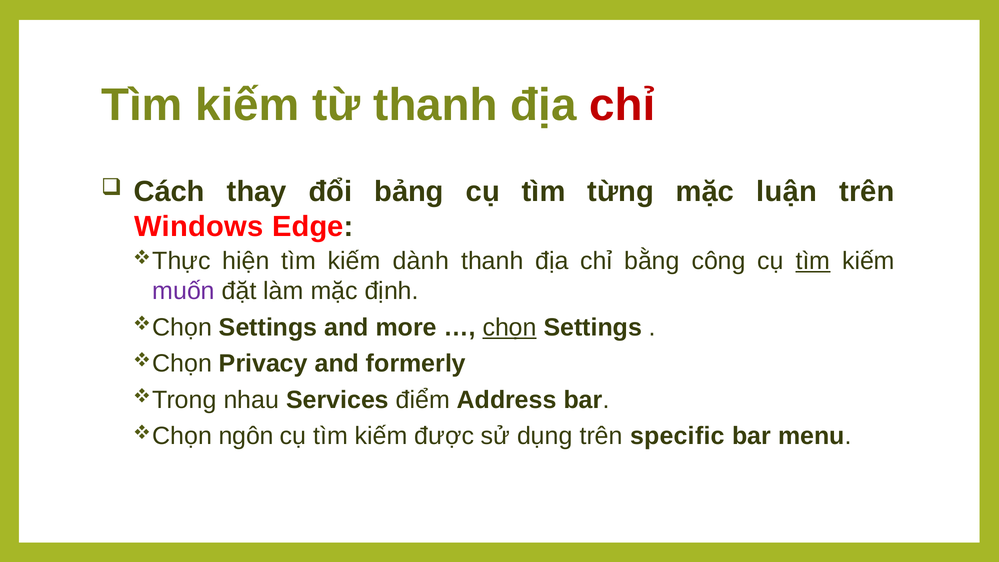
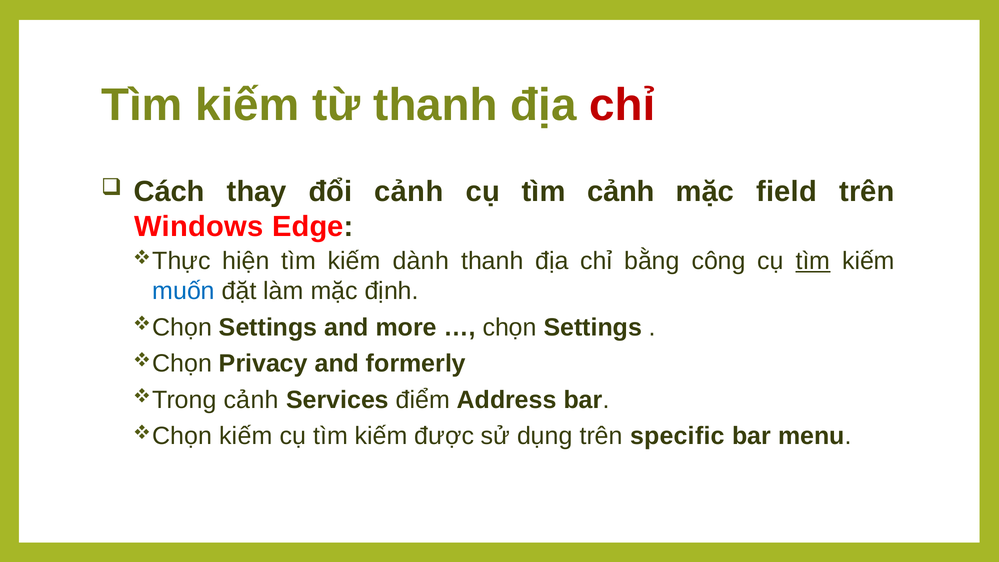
đổi bảng: bảng -> cảnh
tìm từng: từng -> cảnh
luận: luận -> field
muốn colour: purple -> blue
chọn underline: present -> none
nhau at (251, 400): nhau -> cảnh
ngôn at (246, 436): ngôn -> kiếm
